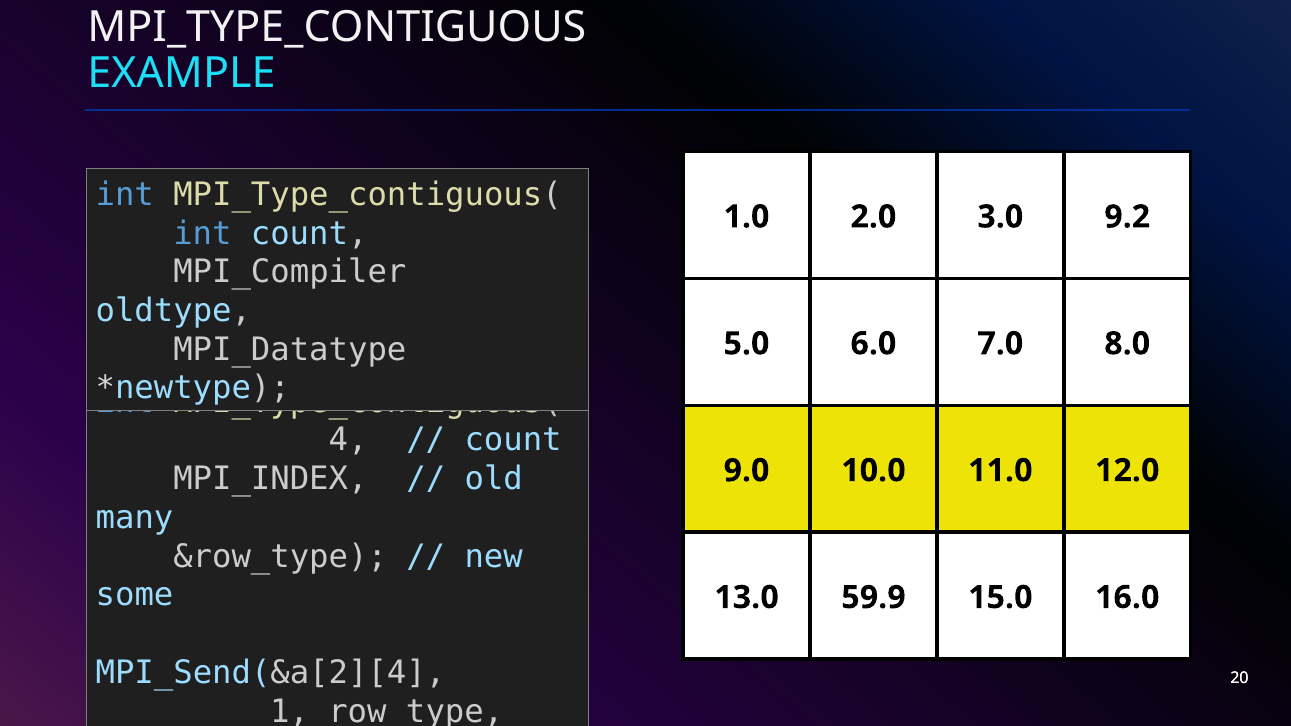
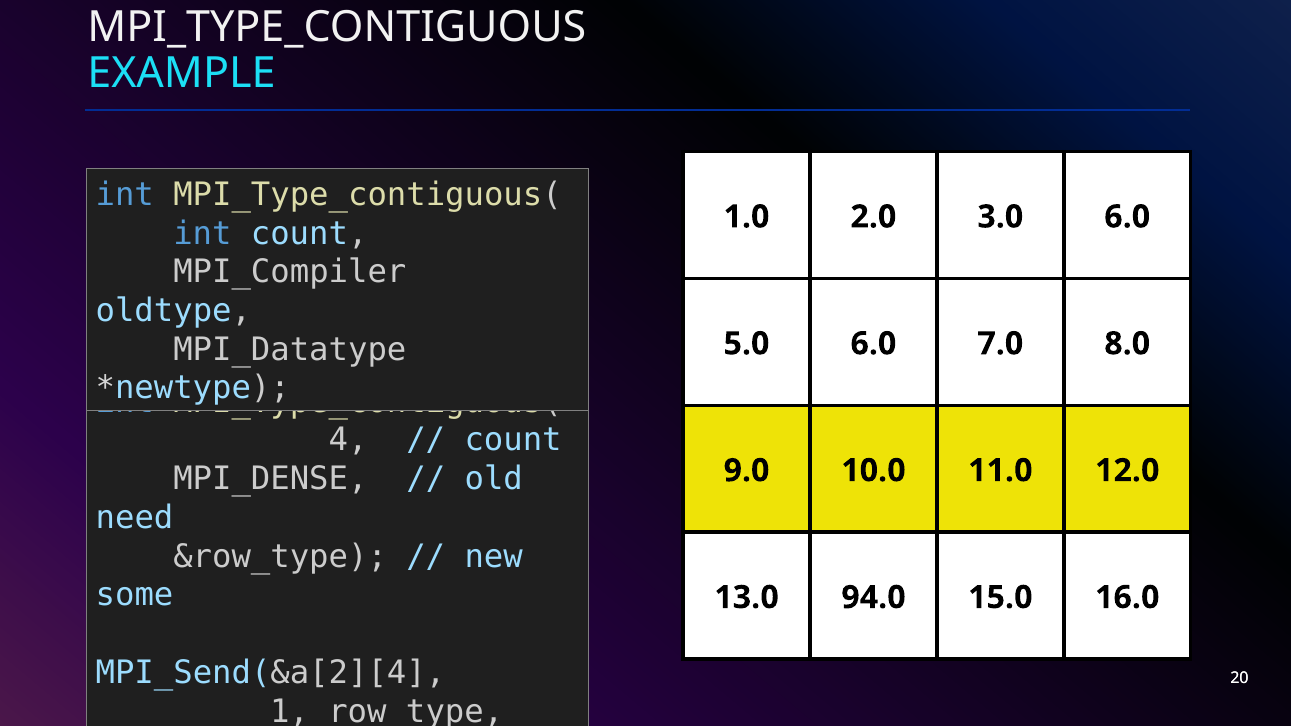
3.0 9.2: 9.2 -> 6.0
MPI_INDEX: MPI_INDEX -> MPI_DENSE
many: many -> need
59.9: 59.9 -> 94.0
